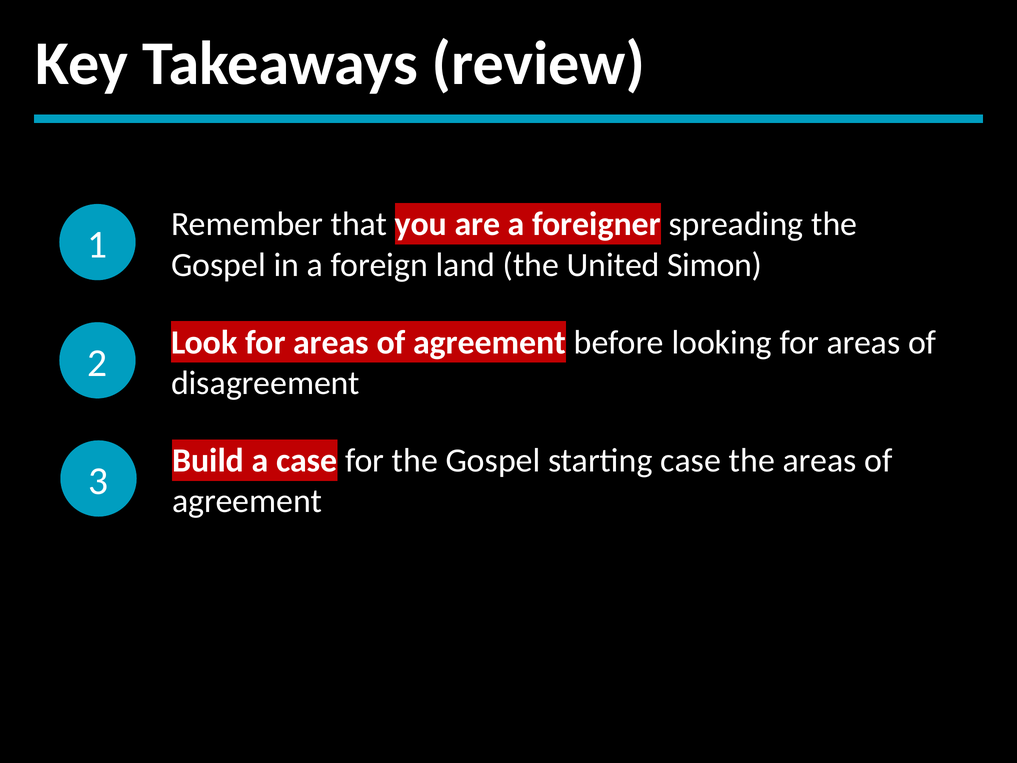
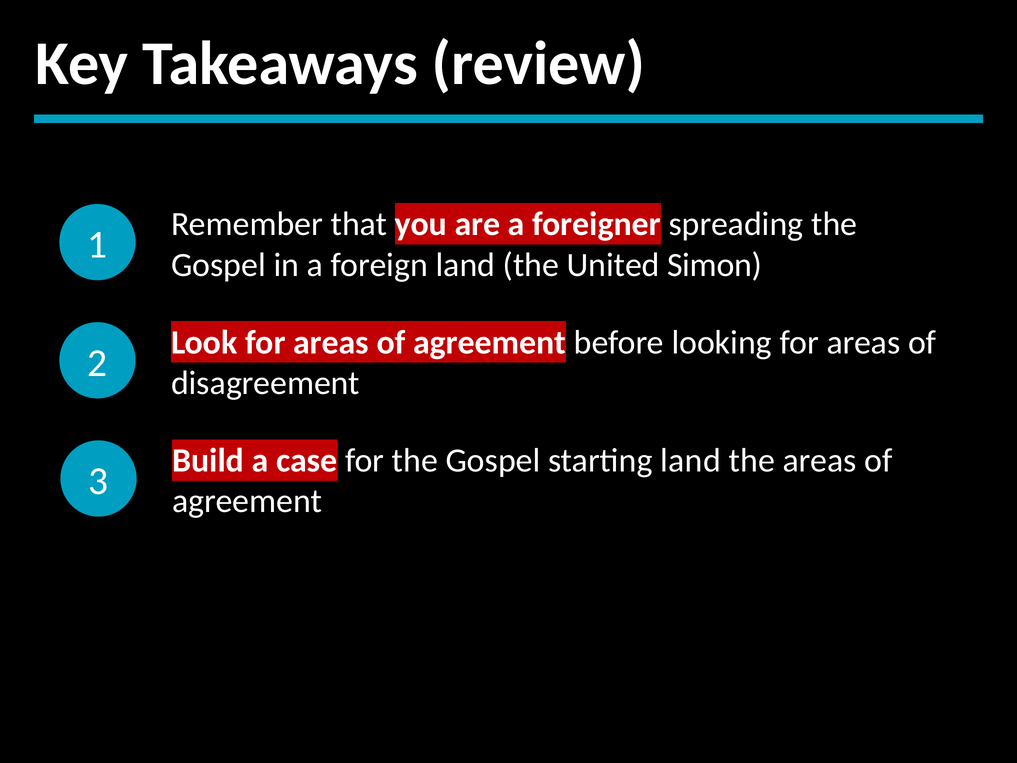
starting case: case -> land
